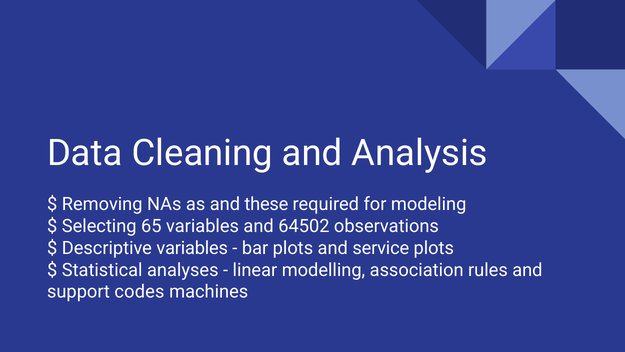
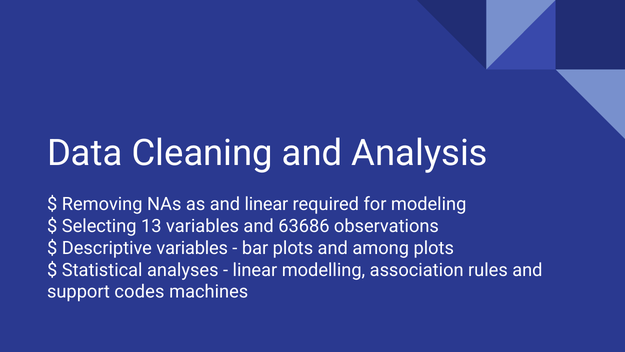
and these: these -> linear
65: 65 -> 13
64502: 64502 -> 63686
service: service -> among
